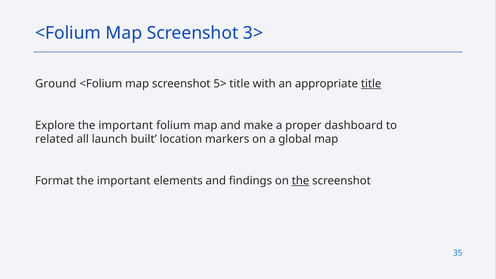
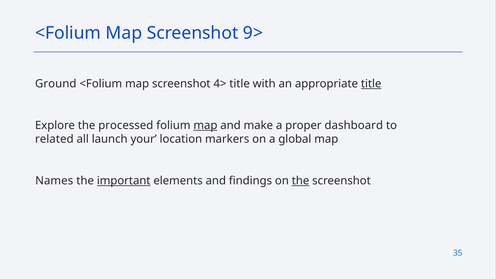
3>: 3> -> 9>
5>: 5> -> 4>
Explore the important: important -> processed
map at (205, 125) underline: none -> present
built: built -> your
Format: Format -> Names
important at (124, 181) underline: none -> present
